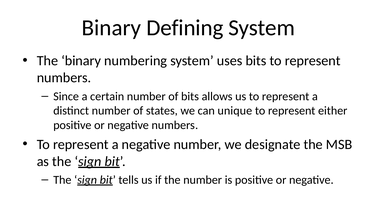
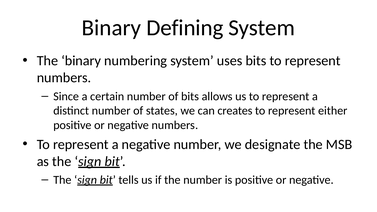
unique: unique -> creates
